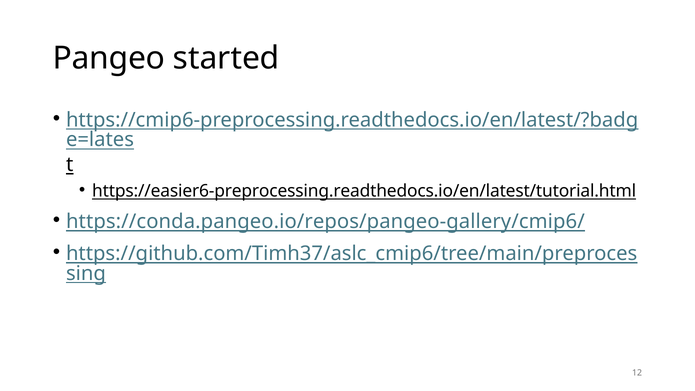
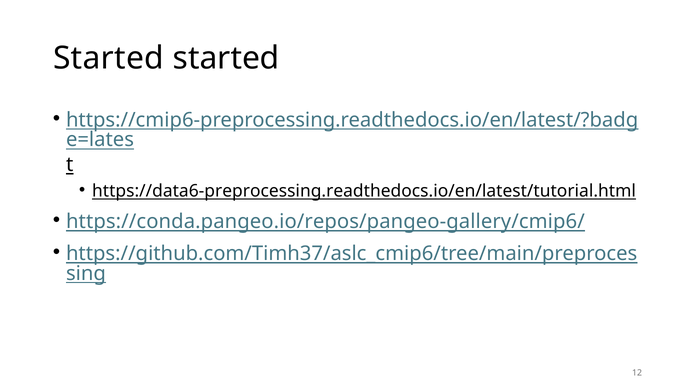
Pangeo at (109, 58): Pangeo -> Started
https://easier6-preprocessing.readthedocs.io/en/latest/tutorial.html: https://easier6-preprocessing.readthedocs.io/en/latest/tutorial.html -> https://data6-preprocessing.readthedocs.io/en/latest/tutorial.html
